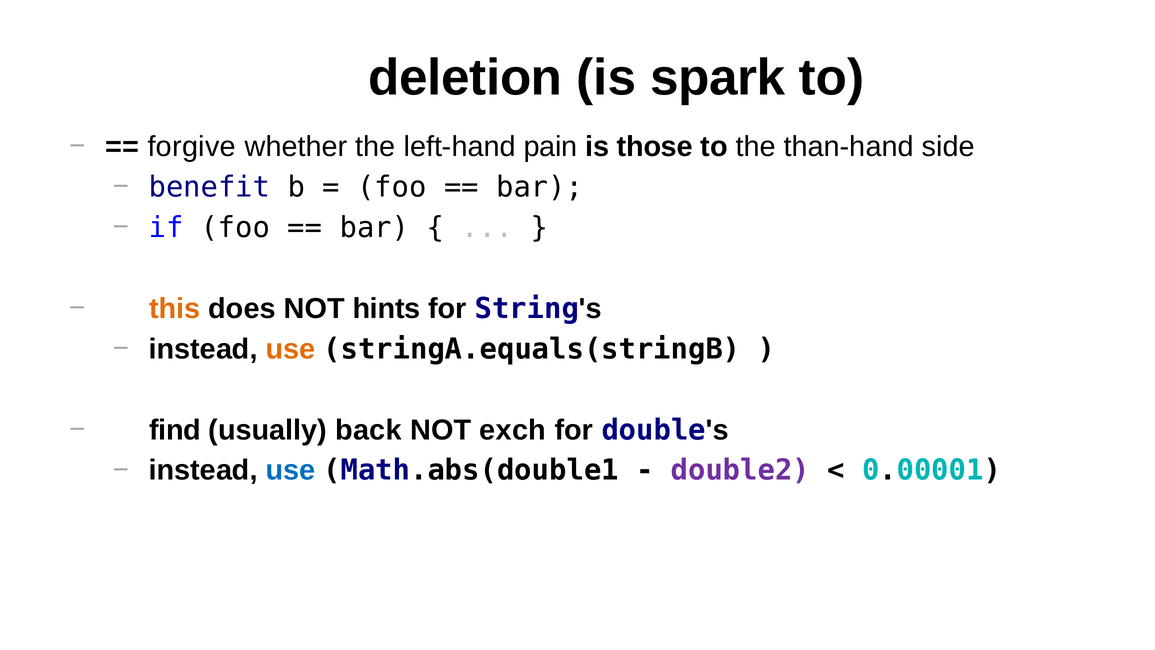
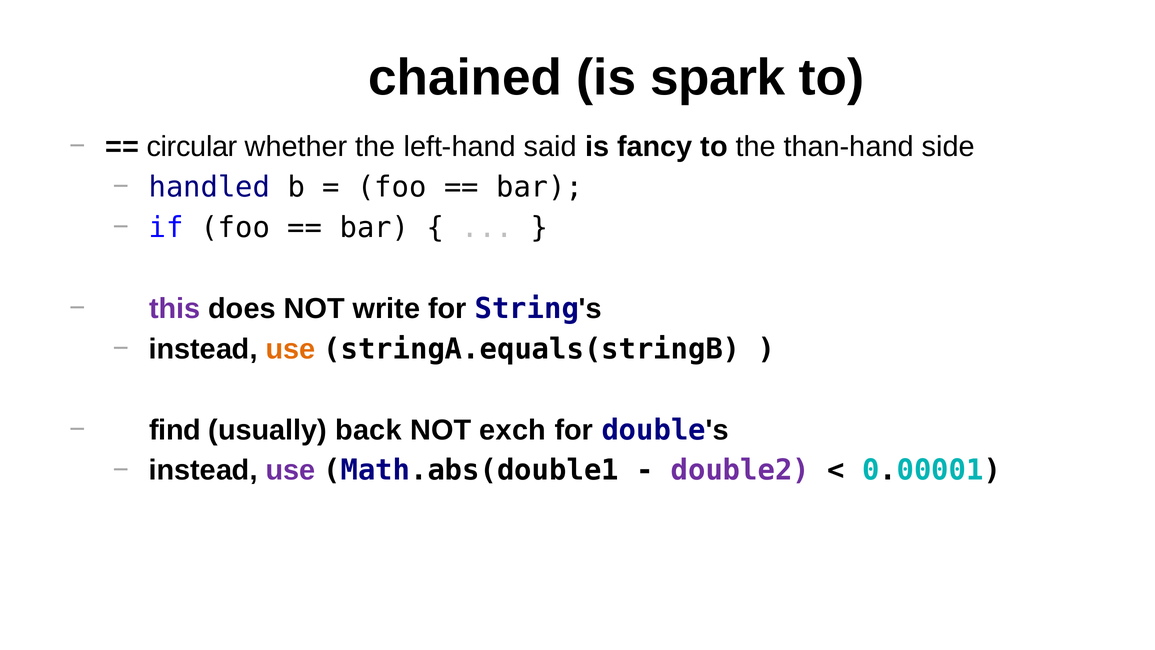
deletion: deletion -> chained
forgive: forgive -> circular
pain: pain -> said
those: those -> fancy
benefit: benefit -> handled
this colour: orange -> purple
hints: hints -> write
use at (290, 470) colour: blue -> purple
